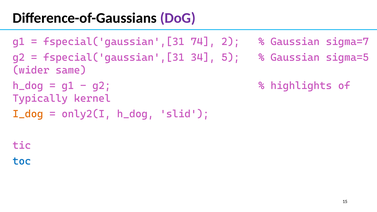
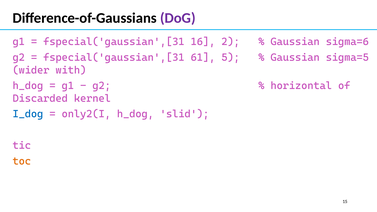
74: 74 -> 16
sigma=7: sigma=7 -> sigma=6
34: 34 -> 61
same: same -> with
highlights: highlights -> horizontal
Typically: Typically -> Discarded
I_dog colour: orange -> blue
toc colour: blue -> orange
